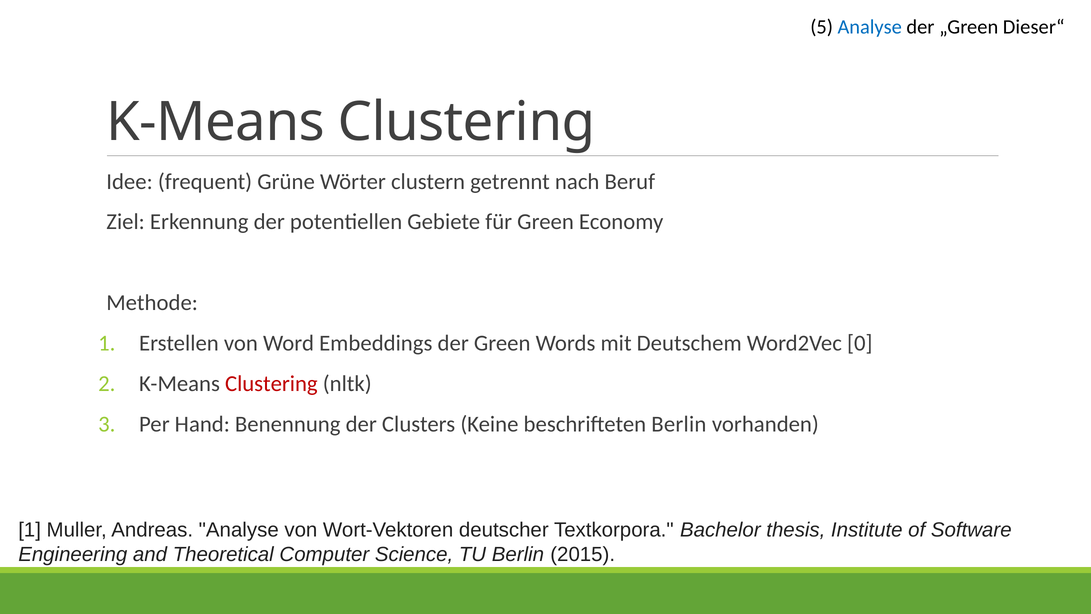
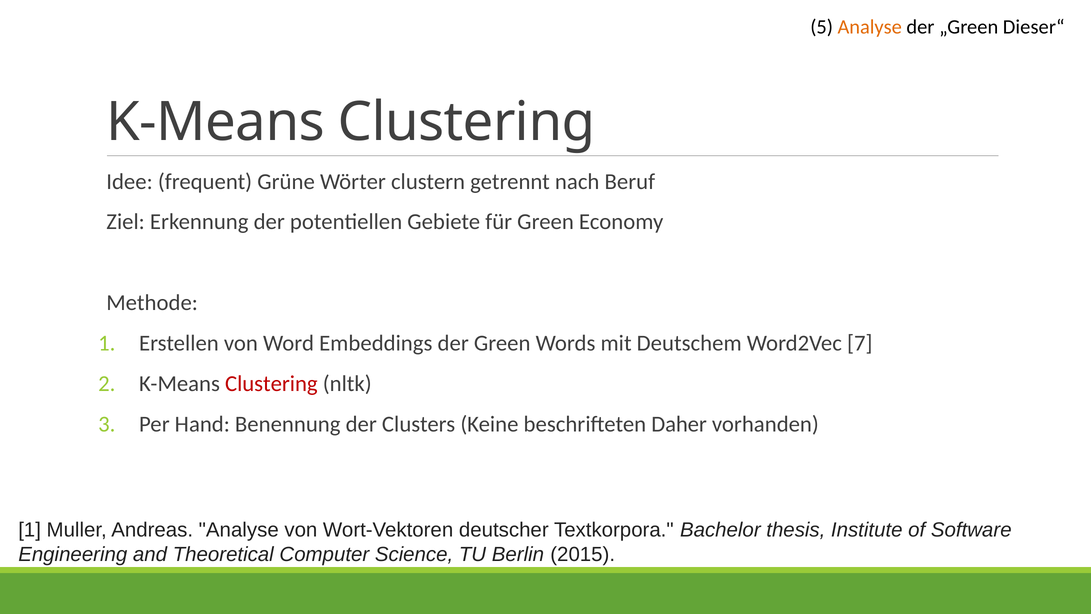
Analyse at (870, 27) colour: blue -> orange
0: 0 -> 7
beschrifteten Berlin: Berlin -> Daher
